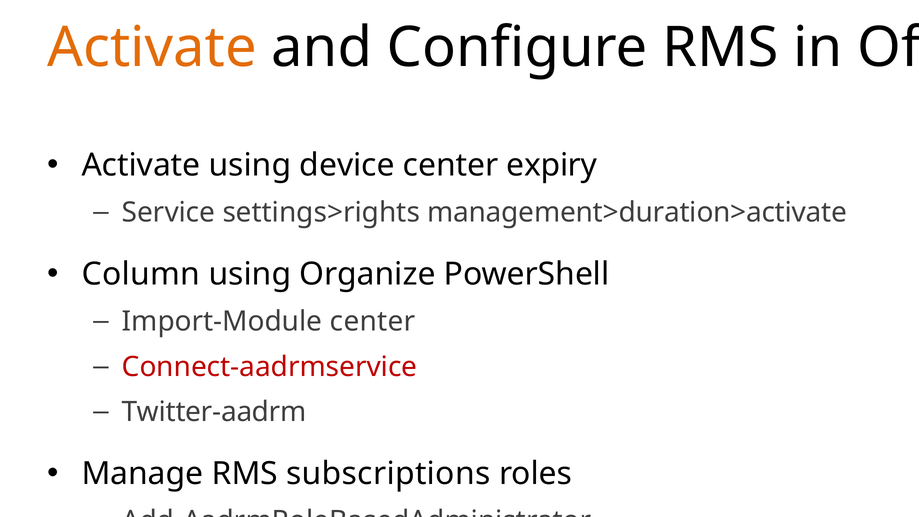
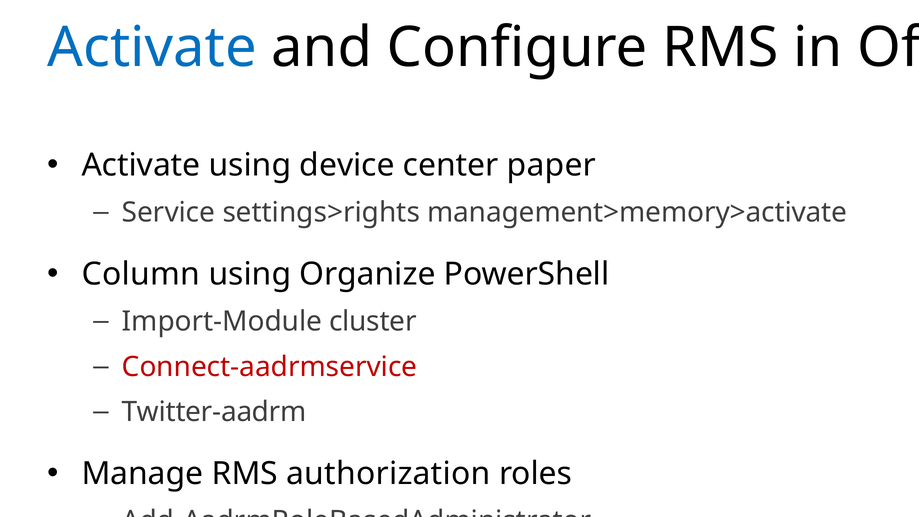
Activate at (152, 47) colour: orange -> blue
expiry: expiry -> paper
management>duration>activate: management>duration>activate -> management>memory>activate
Import-Module center: center -> cluster
subscriptions: subscriptions -> authorization
